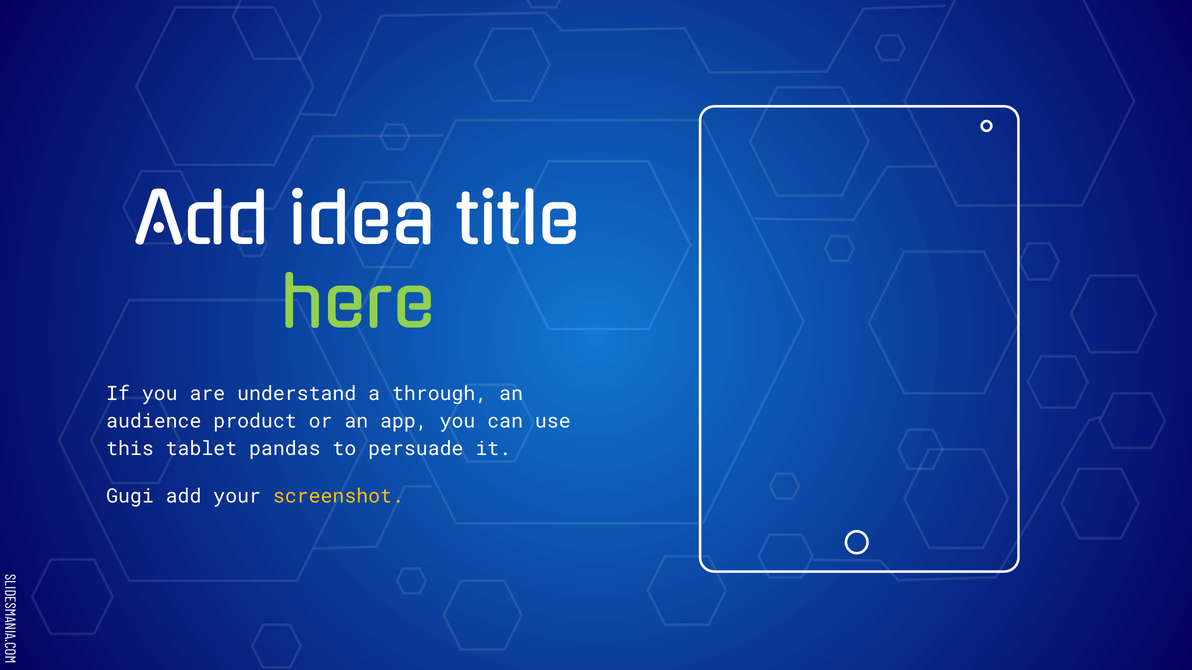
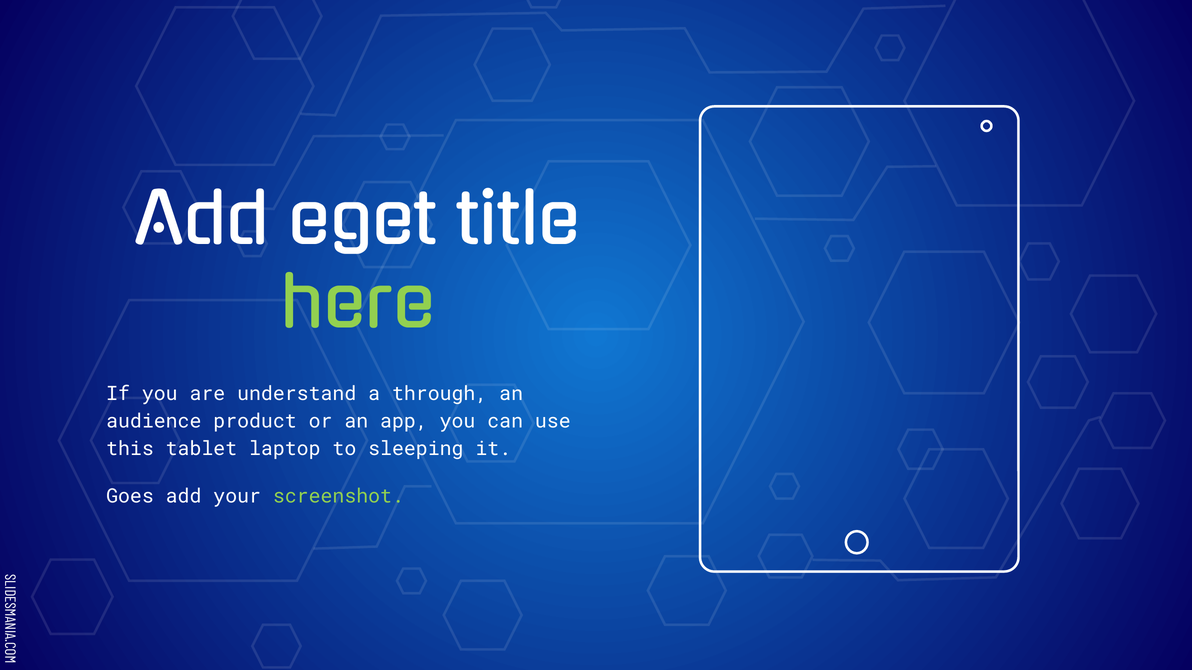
idea: idea -> eget
pandas: pandas -> laptop
persuade: persuade -> sleeping
Gugi: Gugi -> Goes
screenshot colour: yellow -> light green
